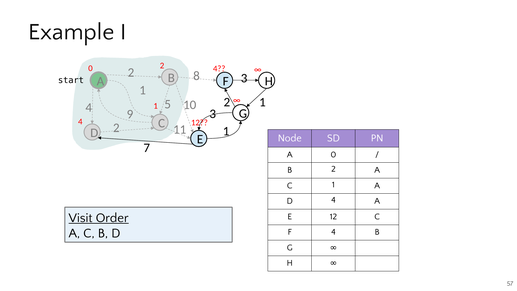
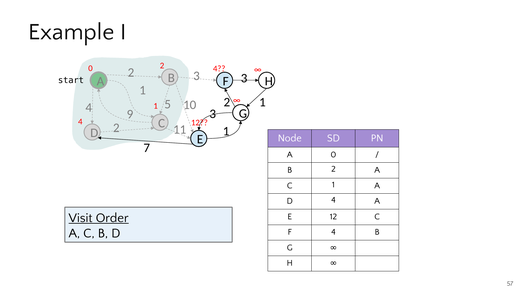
8 at (196, 76): 8 -> 3
